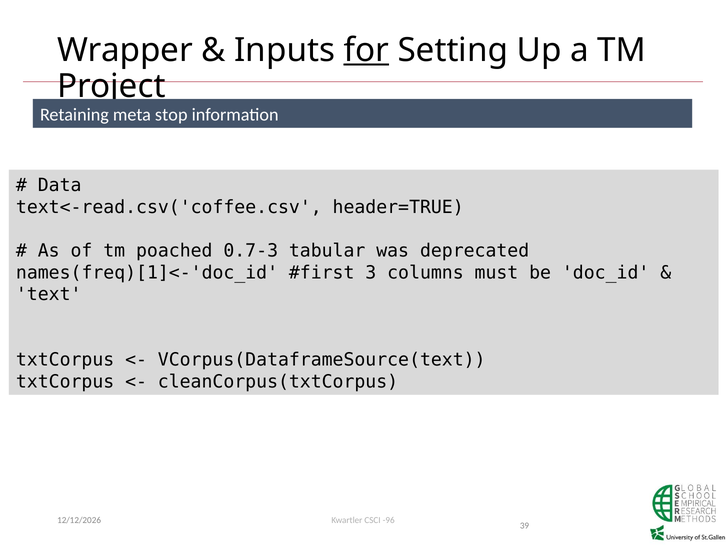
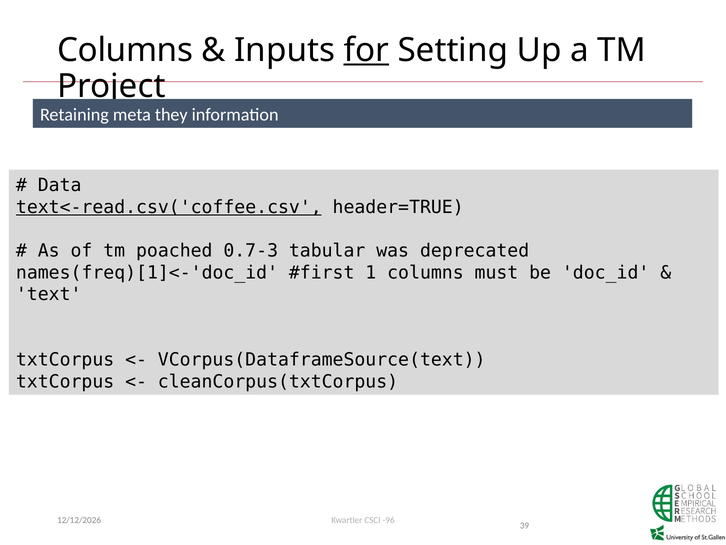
Wrapper at (125, 50): Wrapper -> Columns
stop: stop -> they
text<-read.csv('coffee.csv underline: none -> present
3: 3 -> 1
